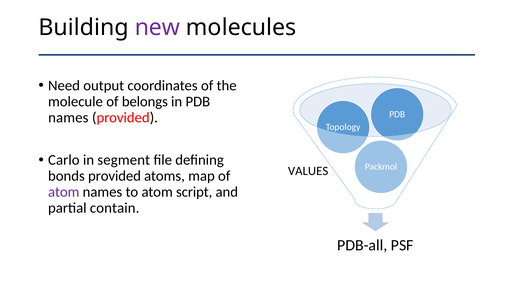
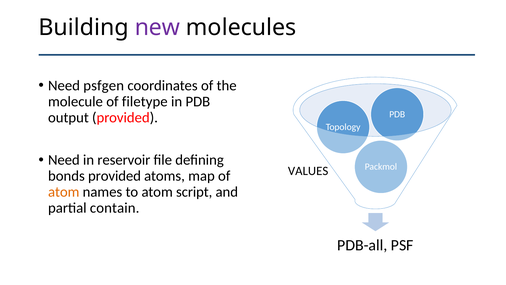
output: output -> psfgen
belongs: belongs -> filetype
names at (68, 117): names -> output
Carlo at (64, 160): Carlo -> Need
segment: segment -> reservoir
atom at (64, 192) colour: purple -> orange
